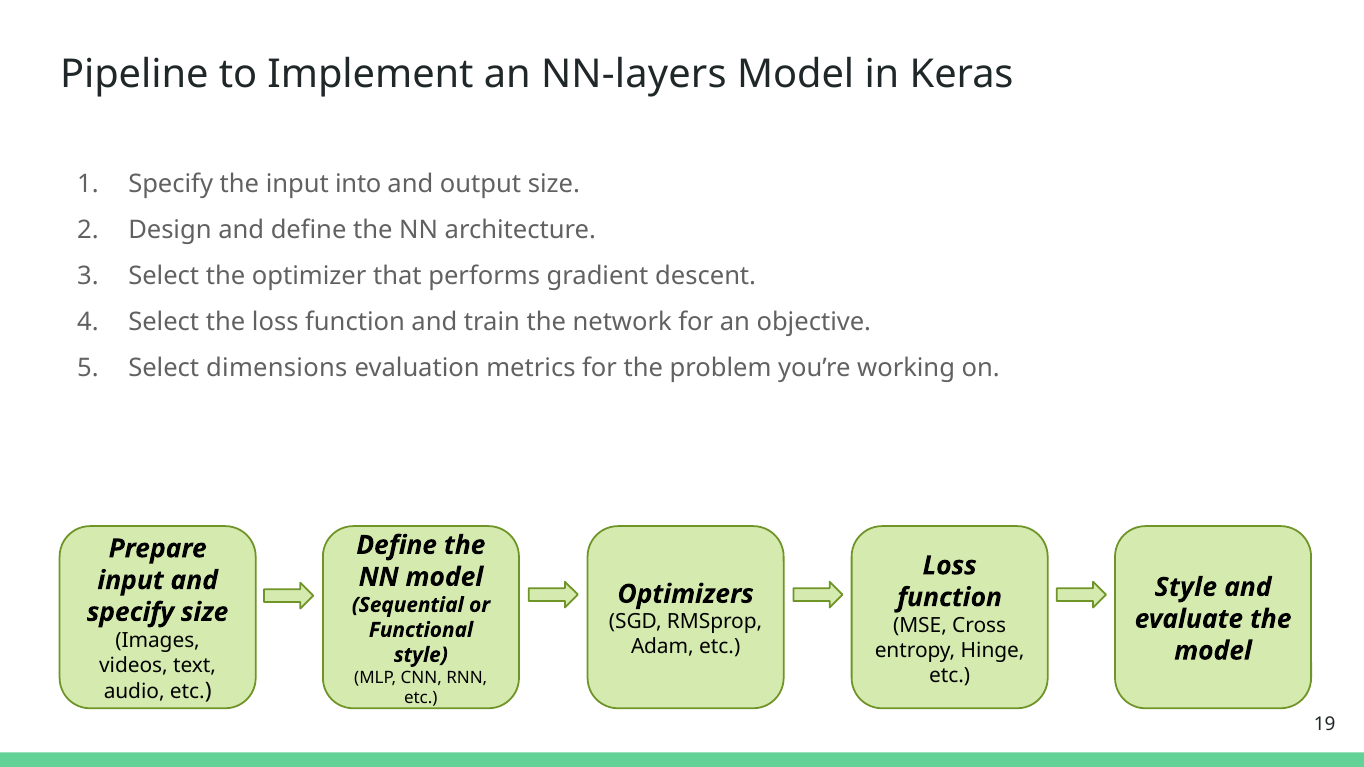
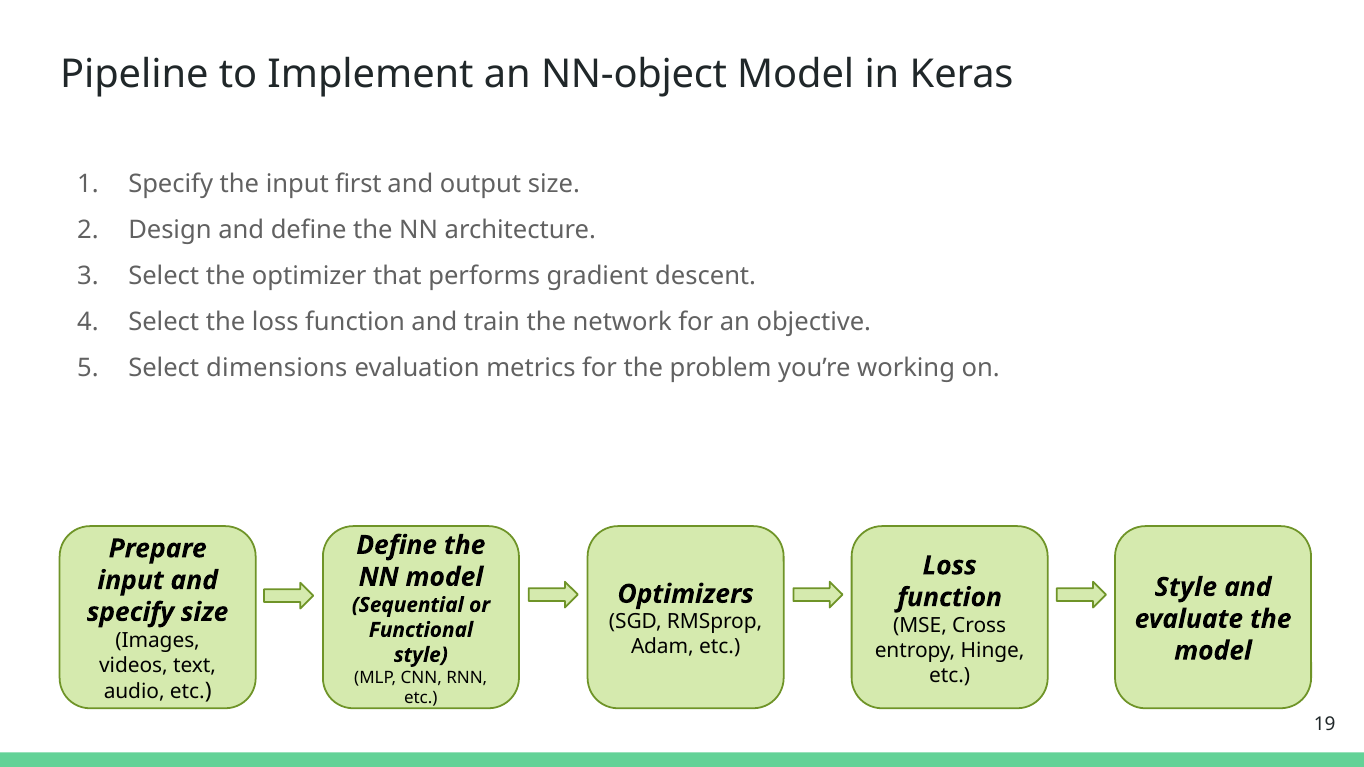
NN-layers: NN-layers -> NN-object
into: into -> first
